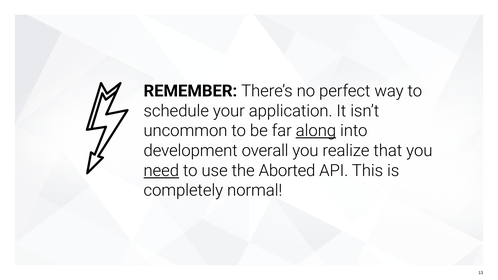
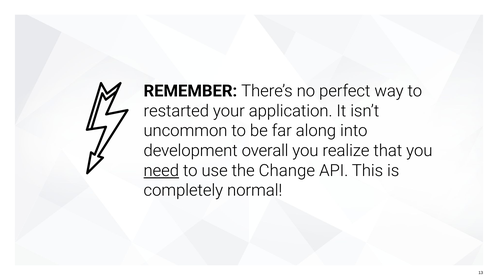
schedule: schedule -> restarted
along underline: present -> none
Aborted: Aborted -> Change
